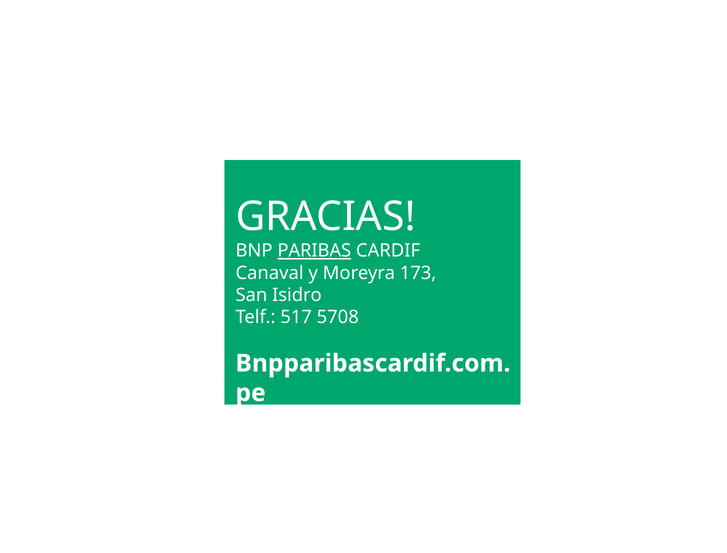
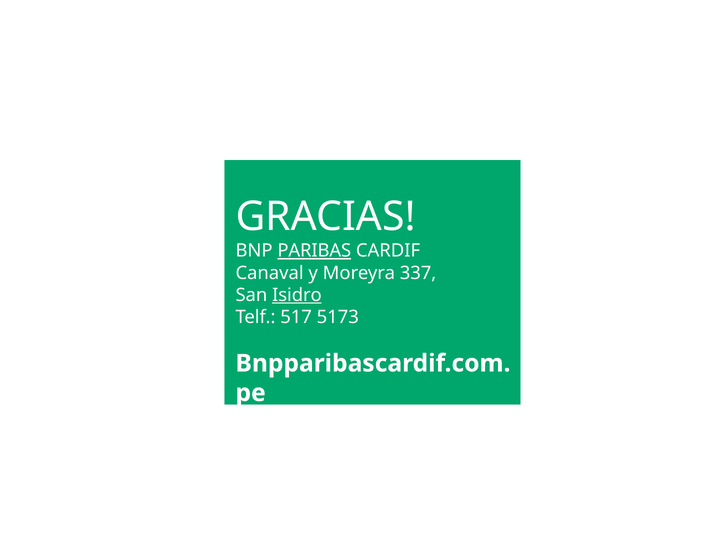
173: 173 -> 337
Isidro underline: none -> present
5708: 5708 -> 5173
